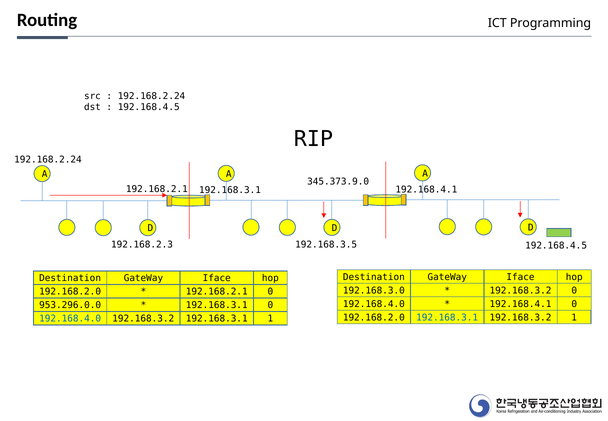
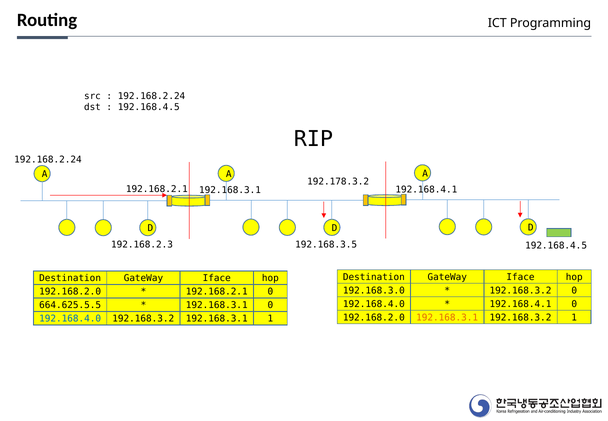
345.373.9.0: 345.373.9.0 -> 192.178.3.2
953.296.0.0: 953.296.0.0 -> 664.625.5.5
192.168.3.1 at (447, 317) colour: blue -> orange
